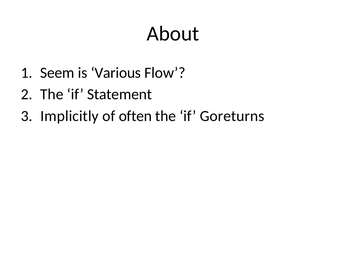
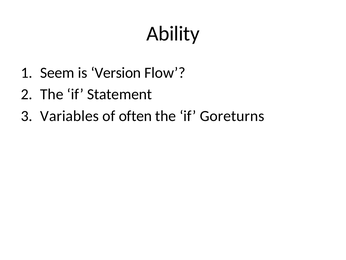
About: About -> Ability
Various: Various -> Version
Implicitly: Implicitly -> Variables
